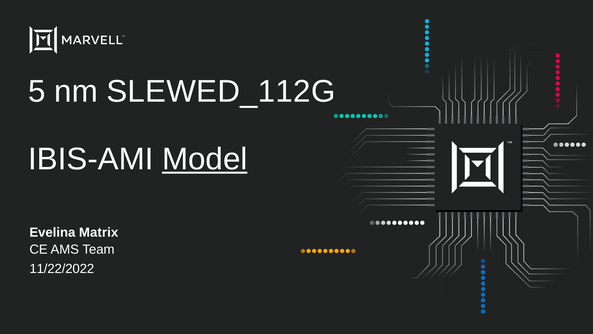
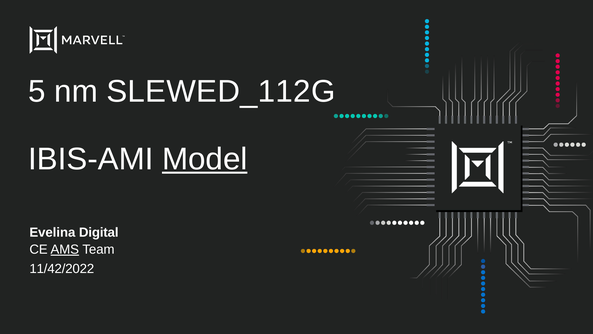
Matrix: Matrix -> Digital
AMS underline: none -> present
11/22/2022: 11/22/2022 -> 11/42/2022
